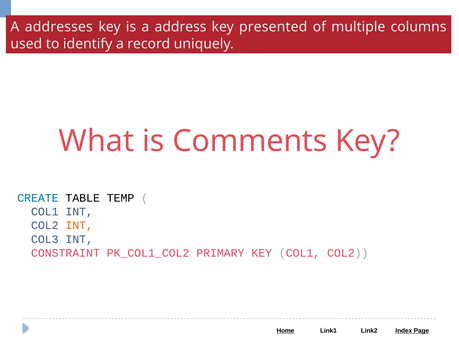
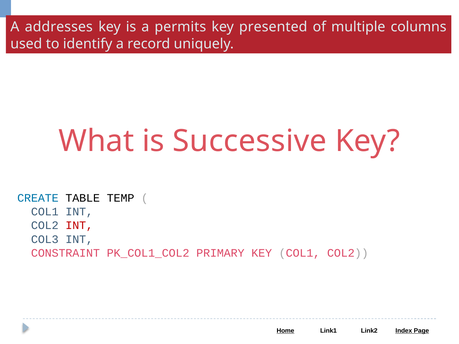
address: address -> permits
Comments: Comments -> Successive
INT at (79, 226) colour: orange -> red
